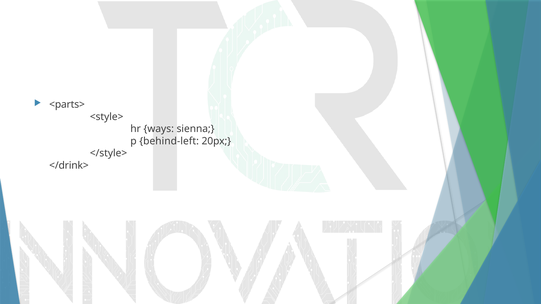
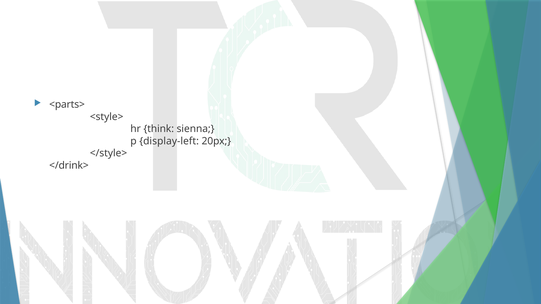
ways: ways -> think
behind-left: behind-left -> display-left
